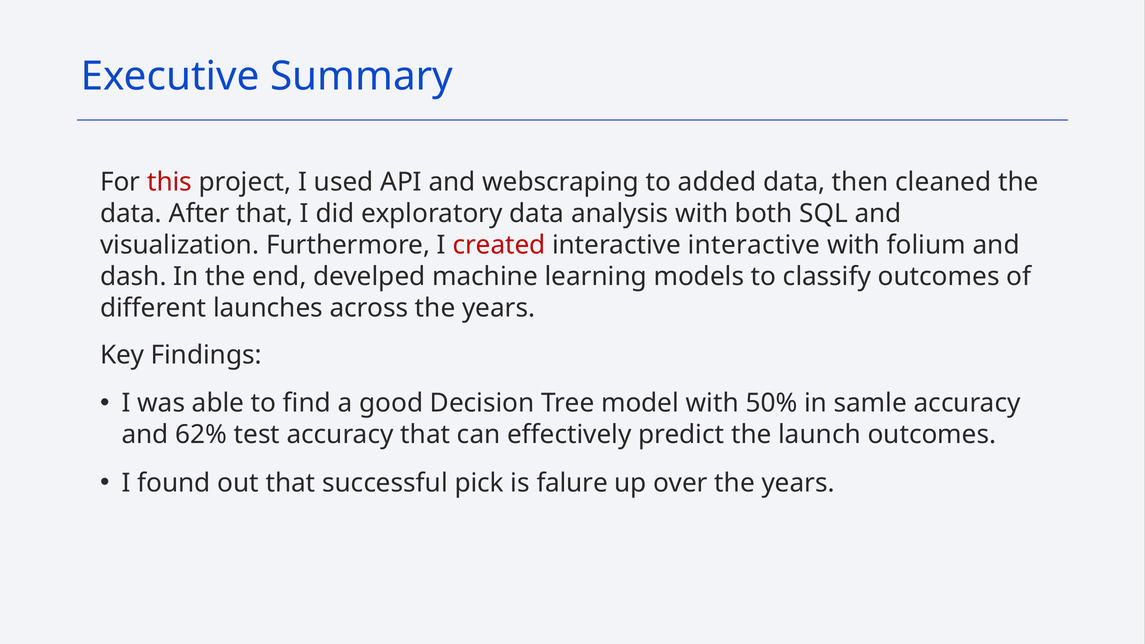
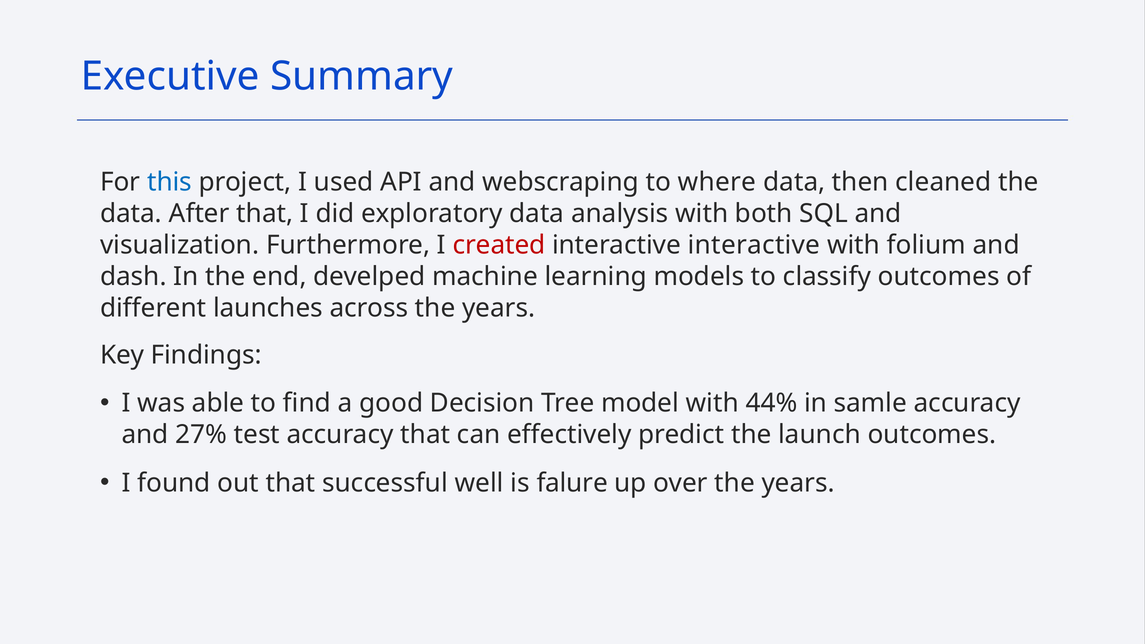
this colour: red -> blue
added: added -> where
50%: 50% -> 44%
62%: 62% -> 27%
pick: pick -> well
